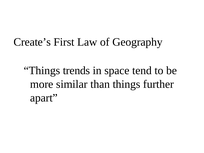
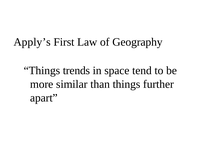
Create’s: Create’s -> Apply’s
